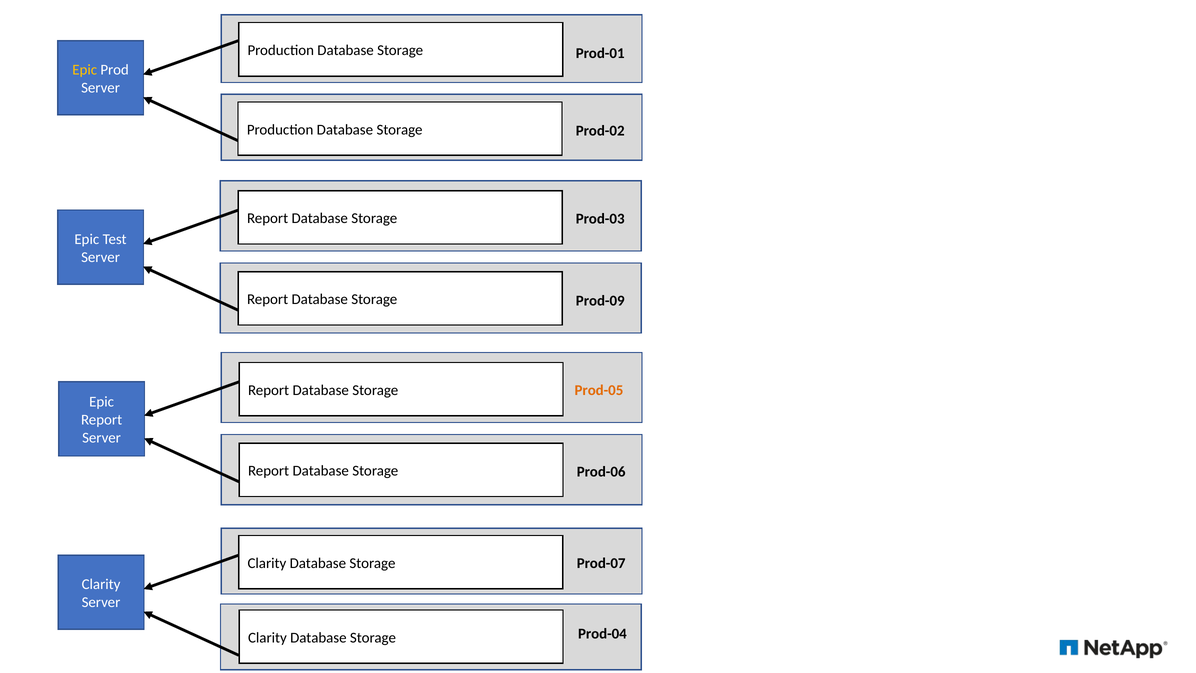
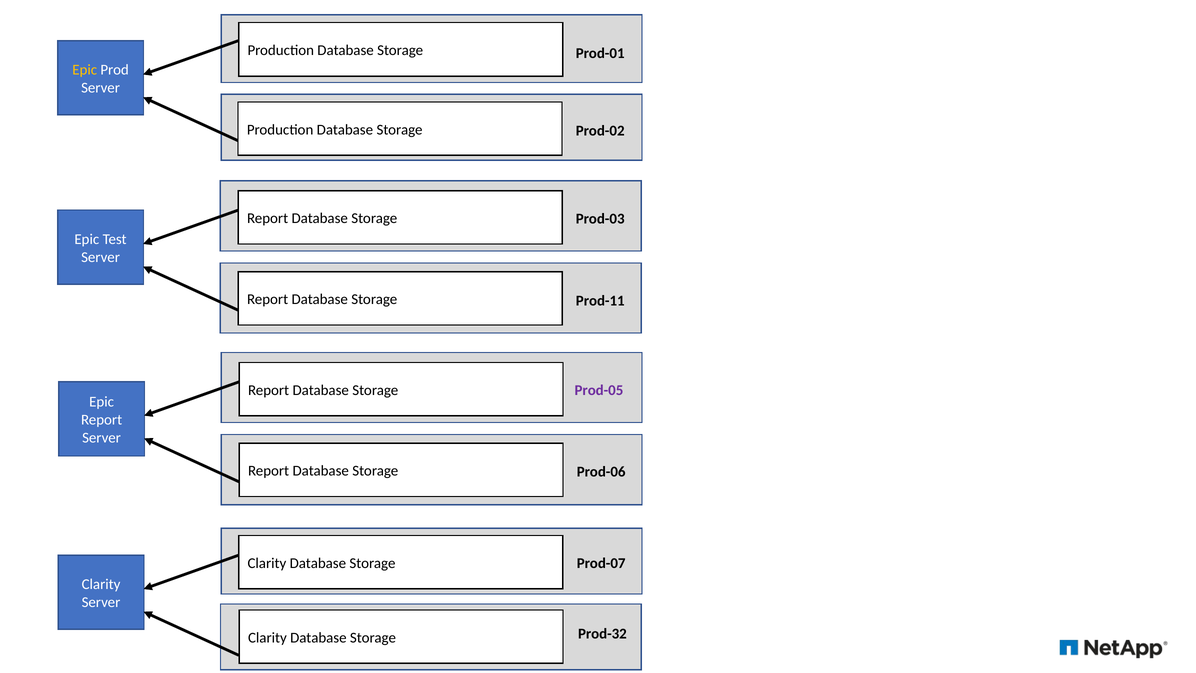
Prod-09: Prod-09 -> Prod-11
Prod-05 colour: orange -> purple
Prod-04: Prod-04 -> Prod-32
